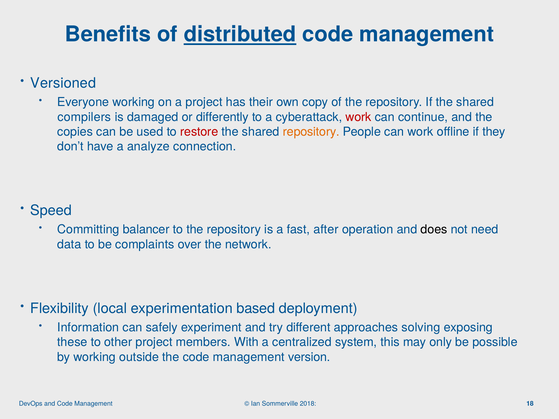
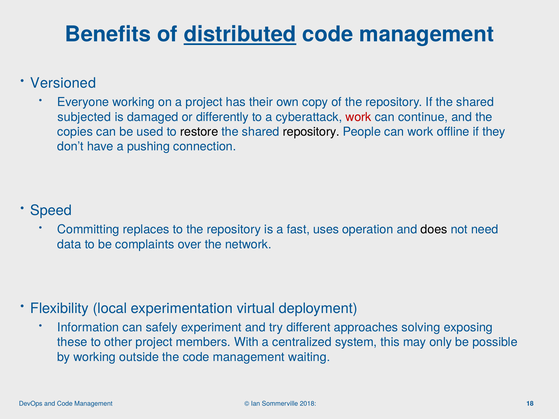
compilers: compilers -> subjected
restore colour: red -> black
repository at (311, 132) colour: orange -> black
analyze: analyze -> pushing
balancer: balancer -> replaces
after: after -> uses
based: based -> virtual
version: version -> waiting
